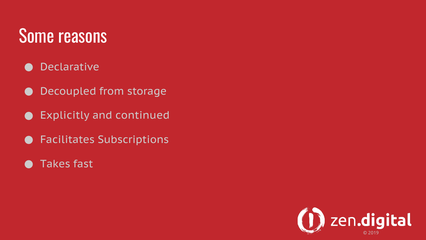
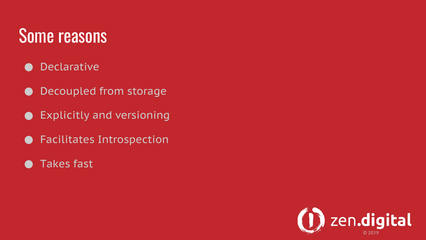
continued: continued -> versioning
Subscriptions: Subscriptions -> Introspection
